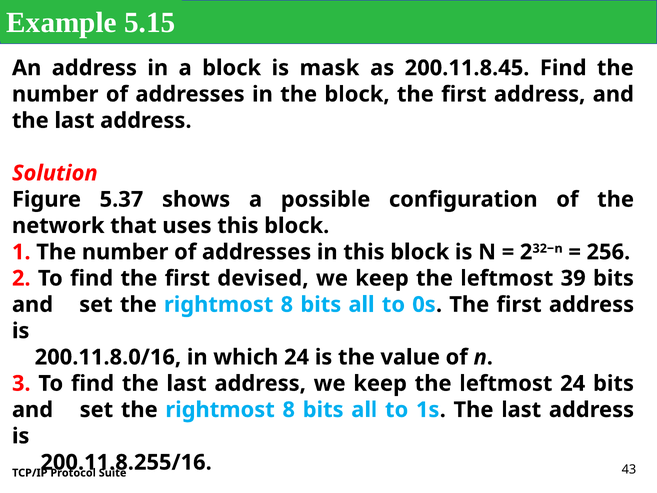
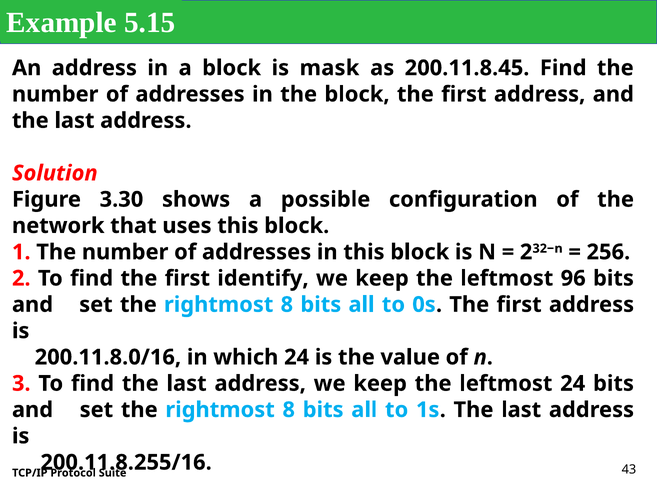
5.37: 5.37 -> 3.30
devised: devised -> identify
39: 39 -> 96
